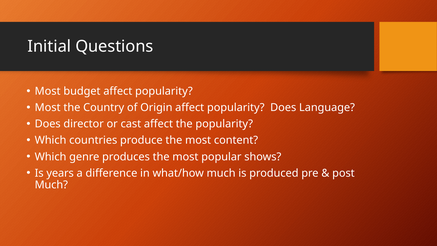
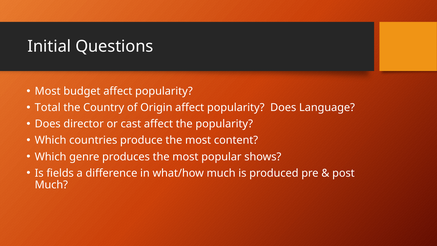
Most at (48, 108): Most -> Total
years: years -> fields
